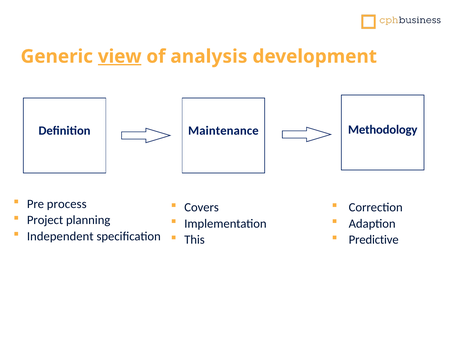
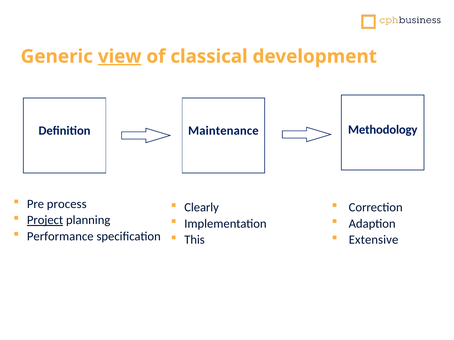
analysis: analysis -> classical
Covers: Covers -> Clearly
Project underline: none -> present
Independent: Independent -> Performance
Predictive: Predictive -> Extensive
